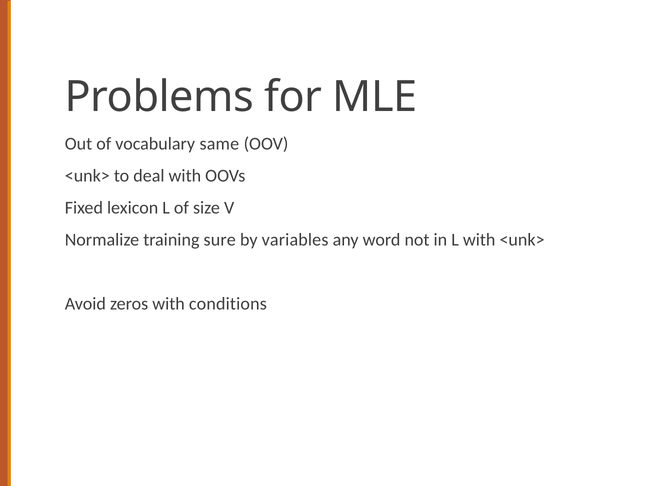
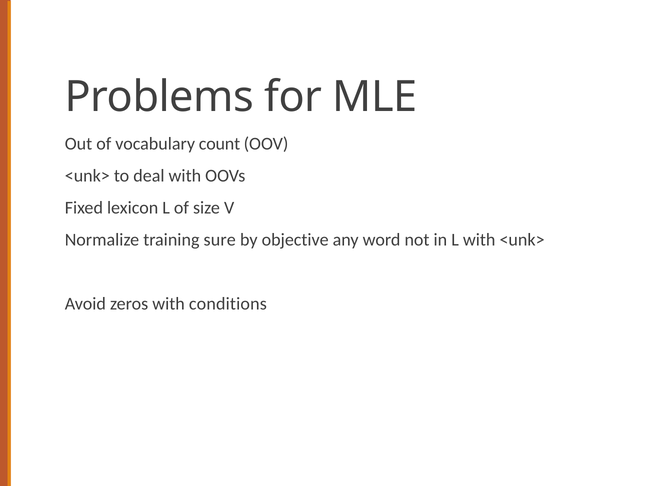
same: same -> count
variables: variables -> objective
